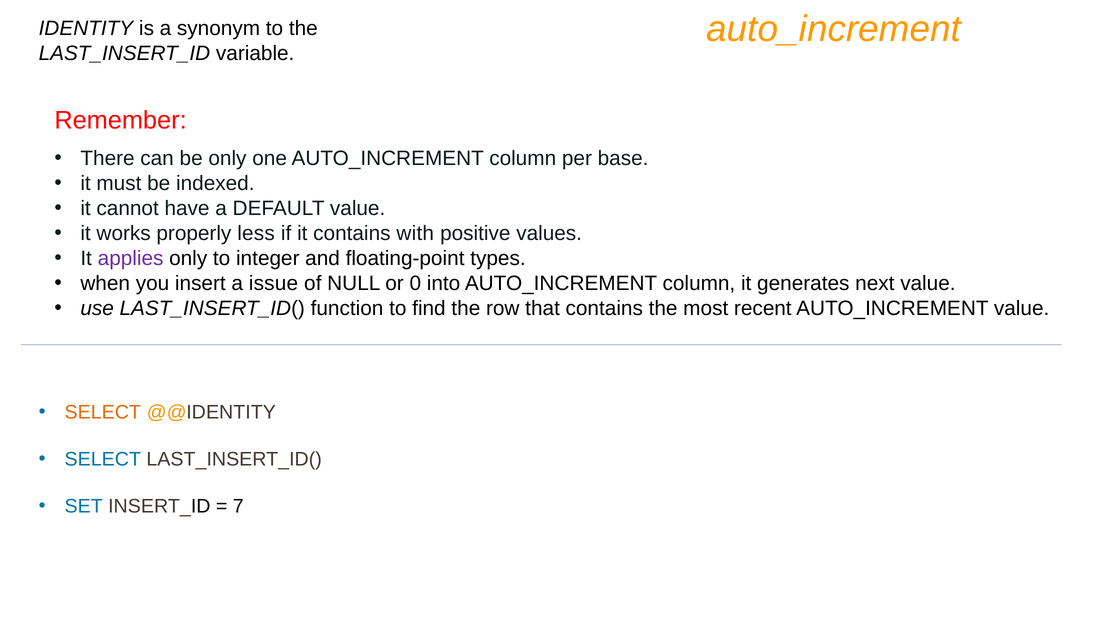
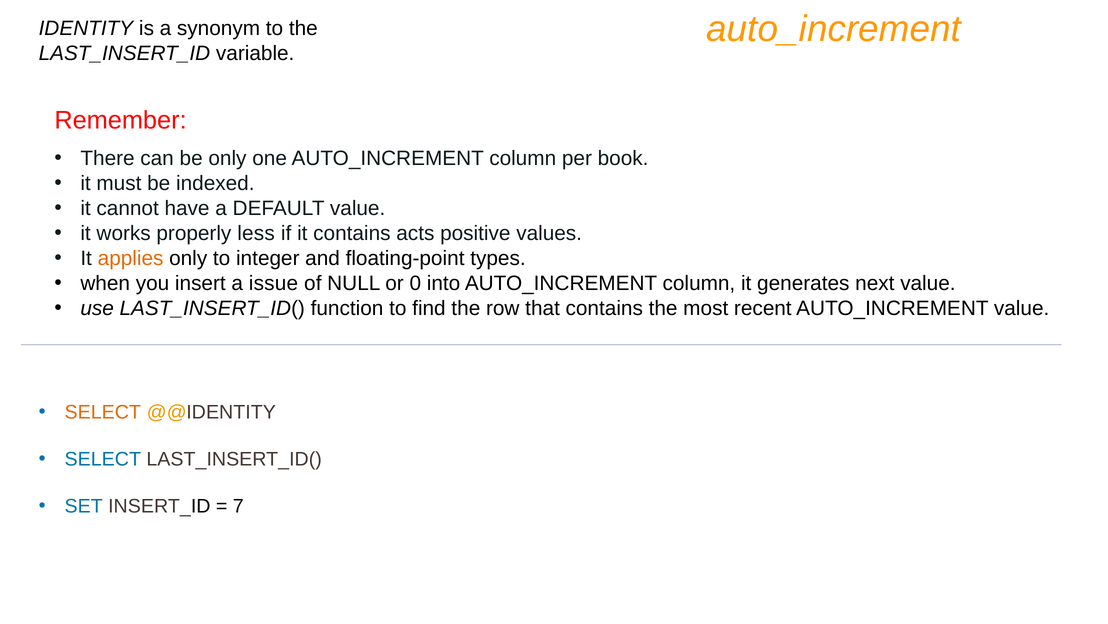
base: base -> book
with: with -> acts
applies colour: purple -> orange
